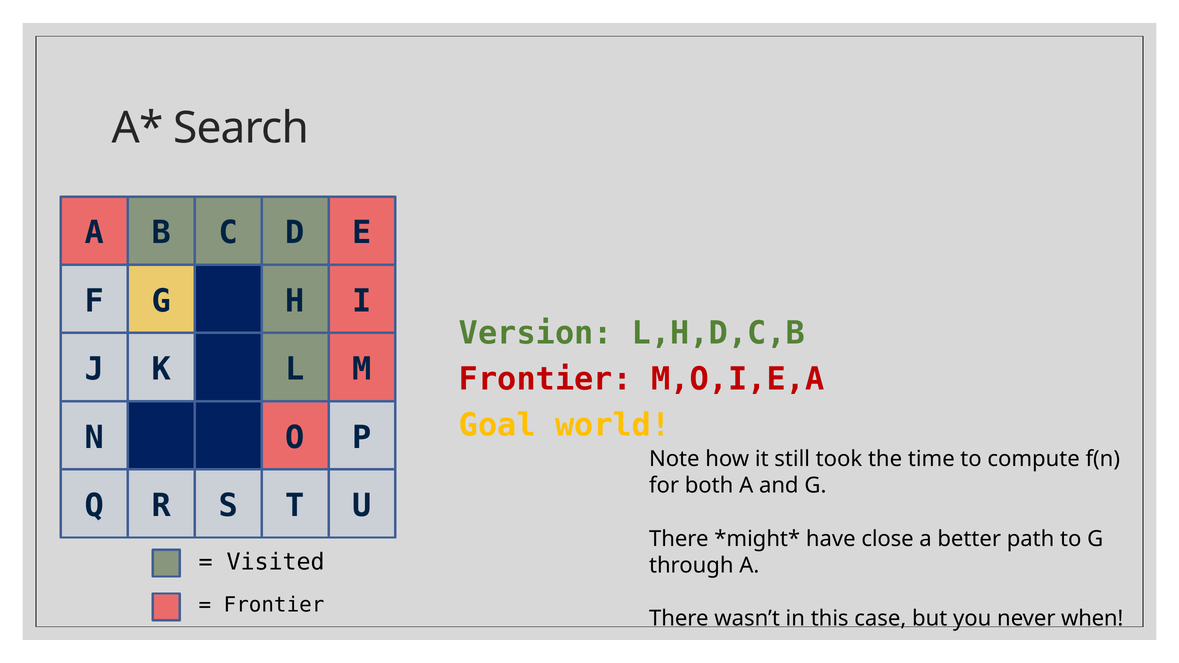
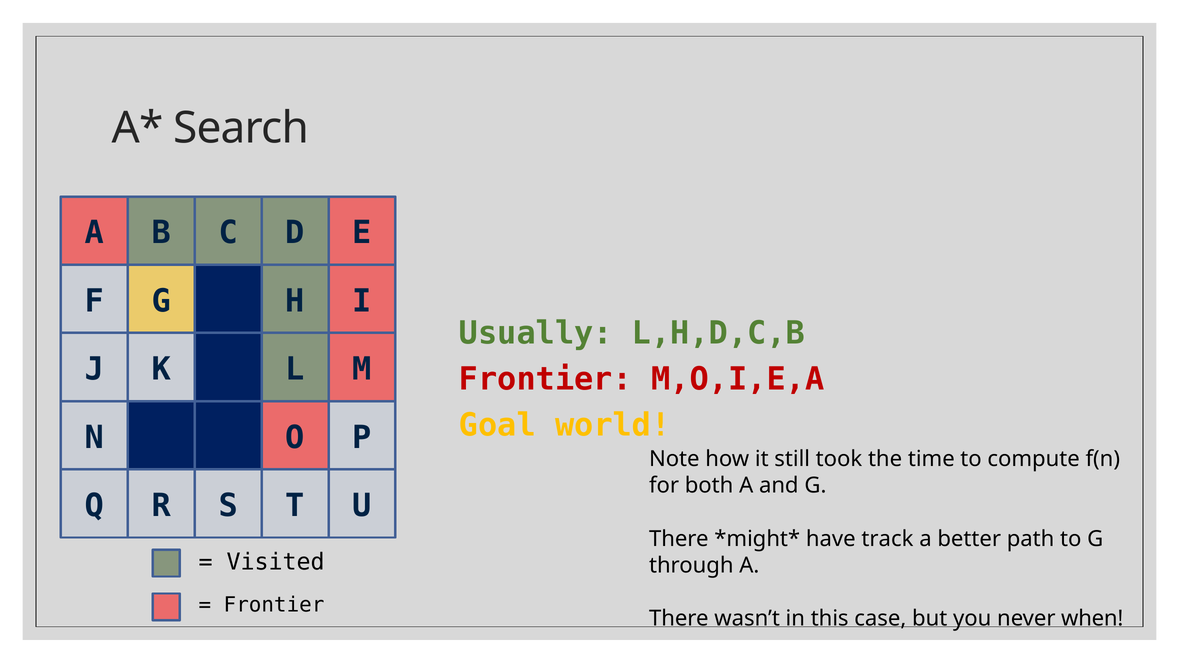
Version: Version -> Usually
close: close -> track
